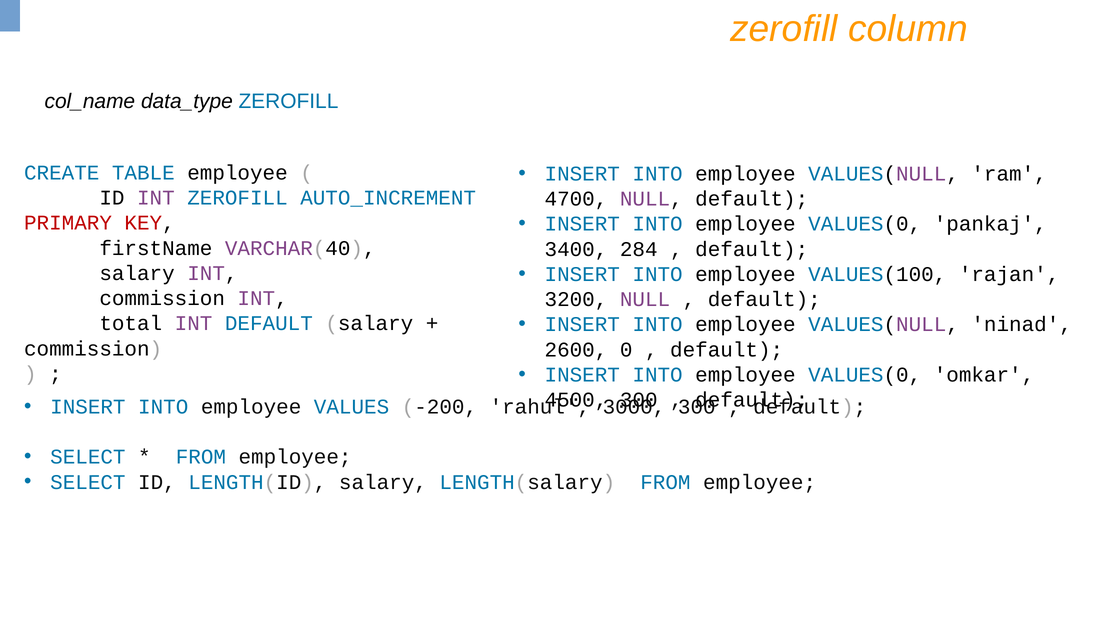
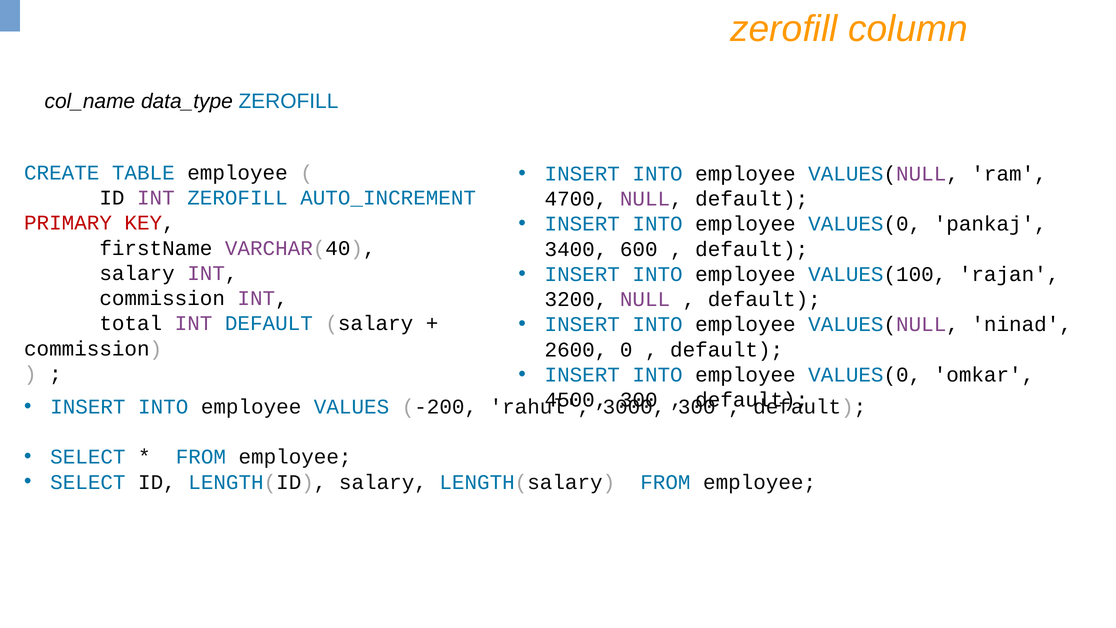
284: 284 -> 600
